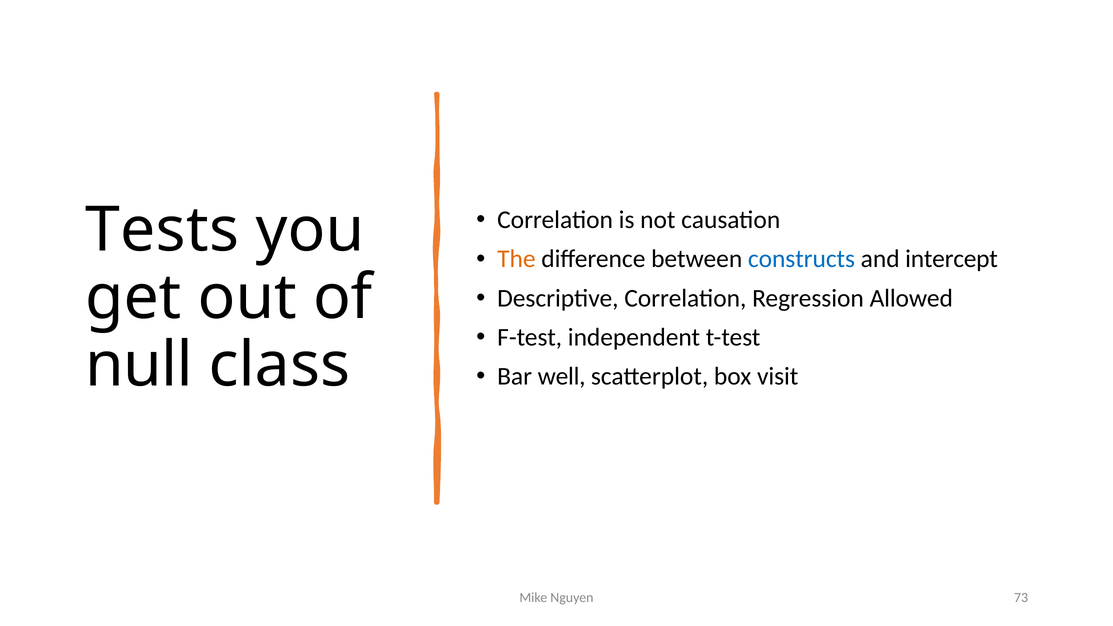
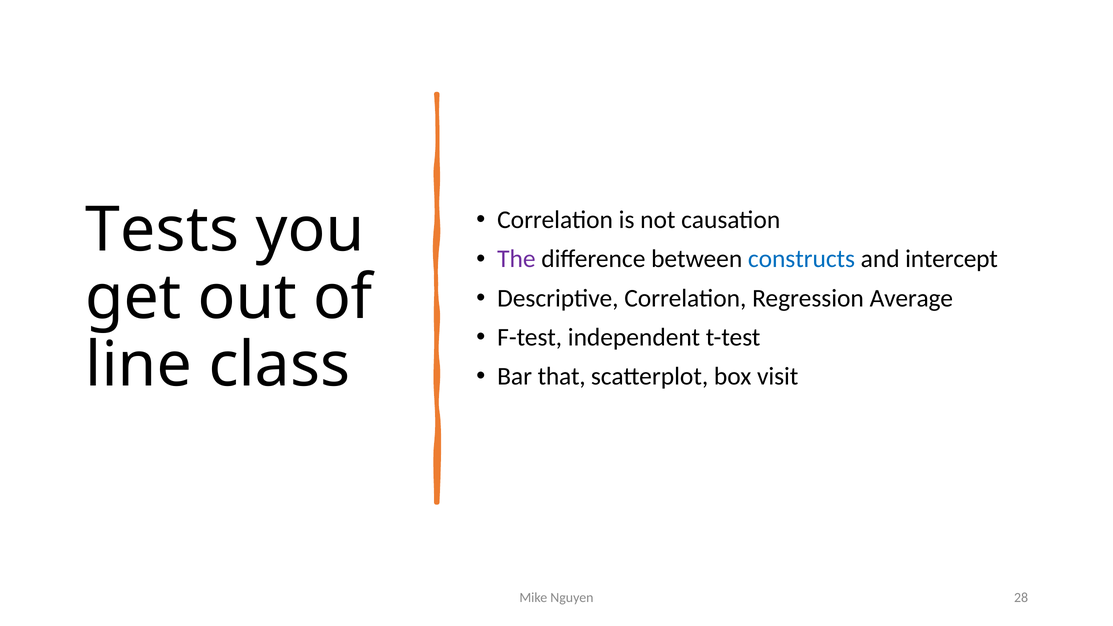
The colour: orange -> purple
Allowed: Allowed -> Average
null: null -> line
well: well -> that
73: 73 -> 28
